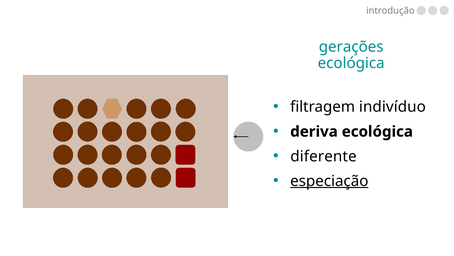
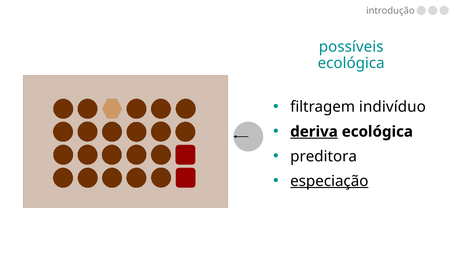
gerações: gerações -> possíveis
deriva underline: none -> present
diferente: diferente -> preditora
